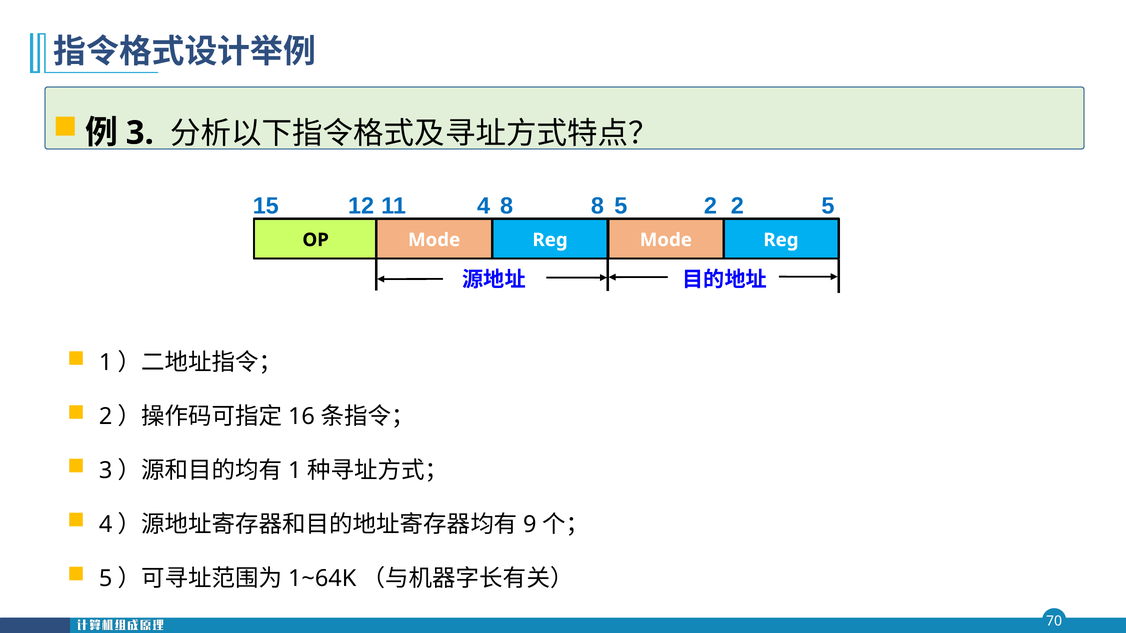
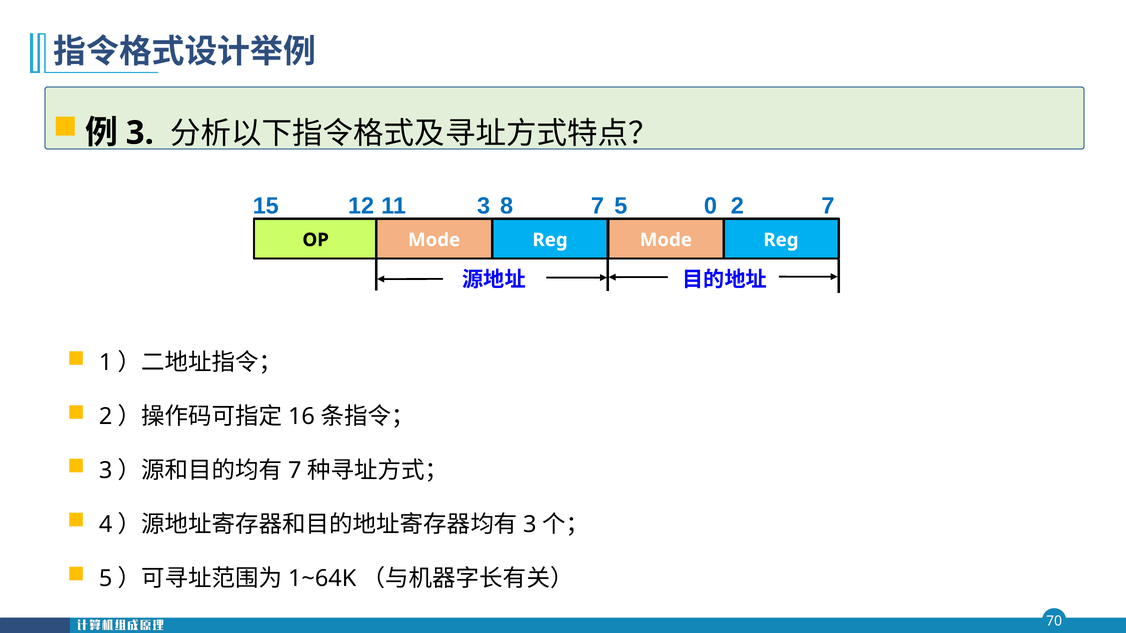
11 4: 4 -> 3
8 8: 8 -> 7
5 2: 2 -> 0
2 5: 5 -> 7
1 at (295, 471): 1 -> 7
9 at (530, 525): 9 -> 3
